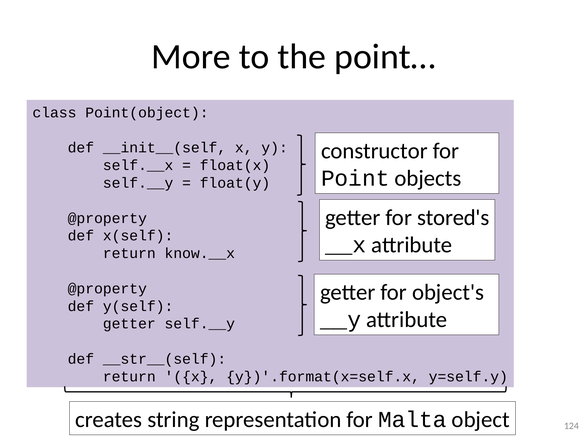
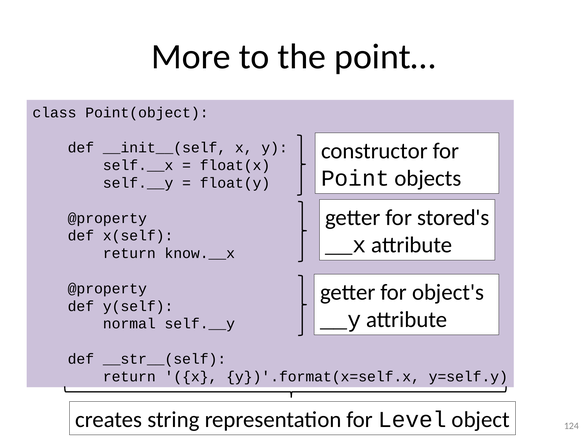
getter at (129, 324): getter -> normal
Malta: Malta -> Level
